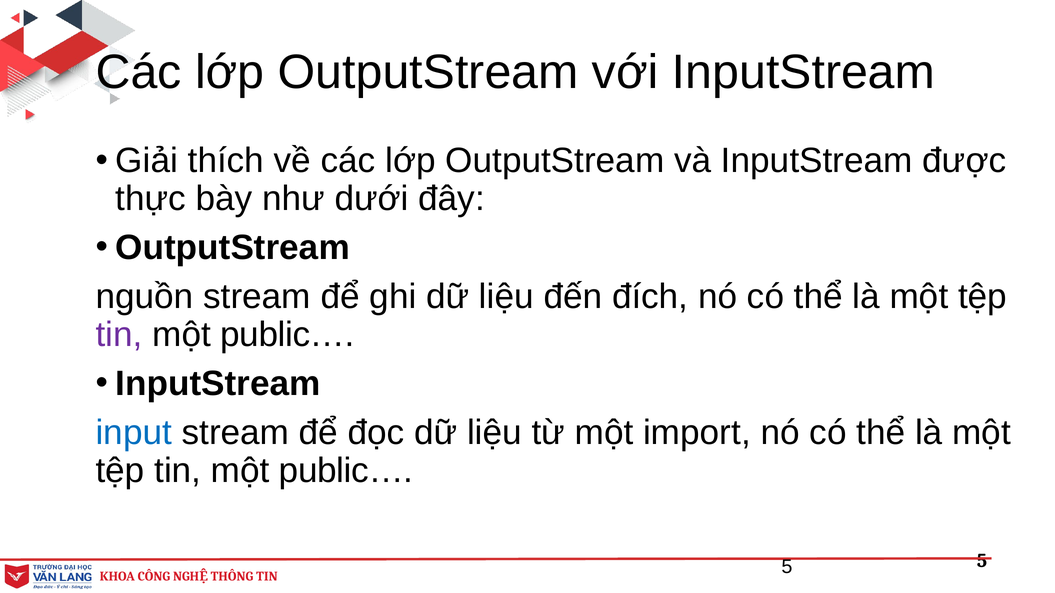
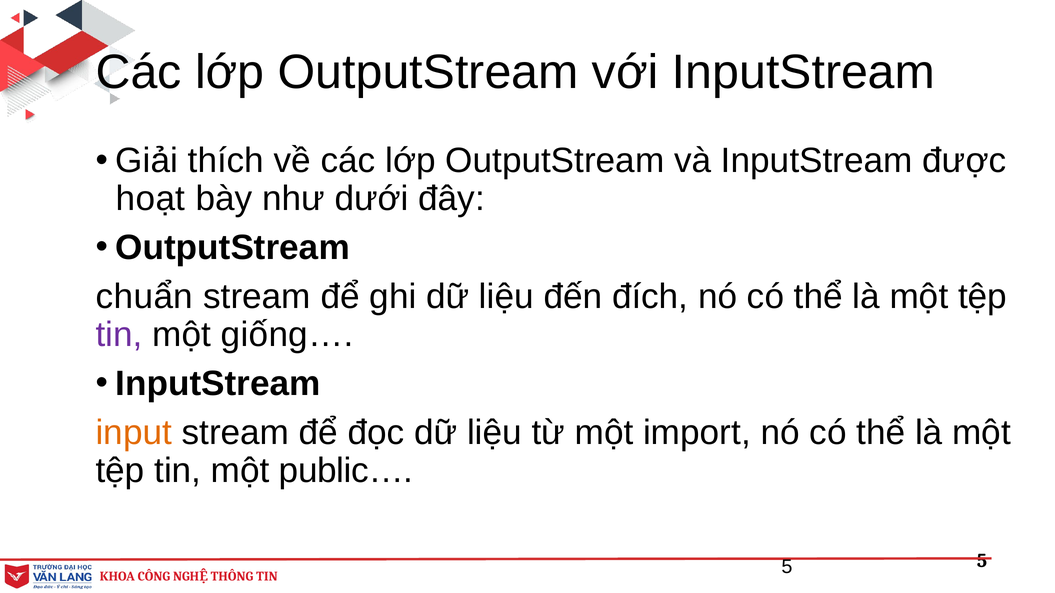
thực: thực -> hoạt
nguồn: nguồn -> chuẩn
public… at (287, 335): public… -> giống…
input colour: blue -> orange
